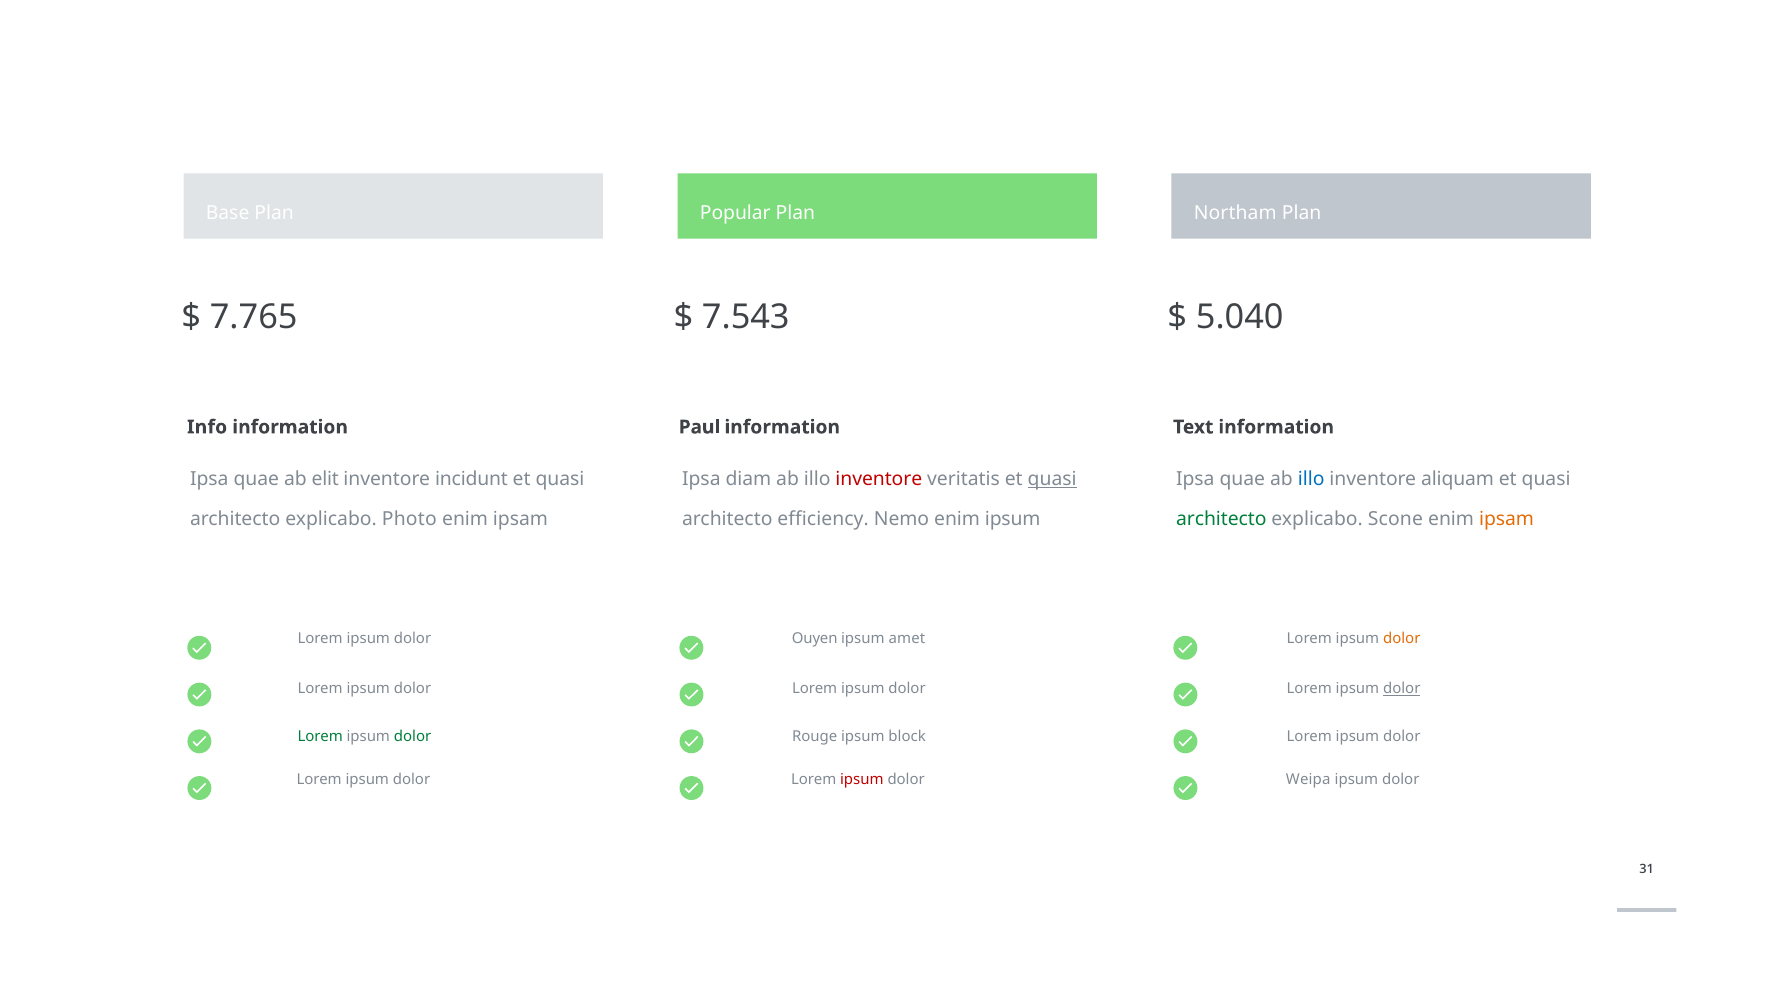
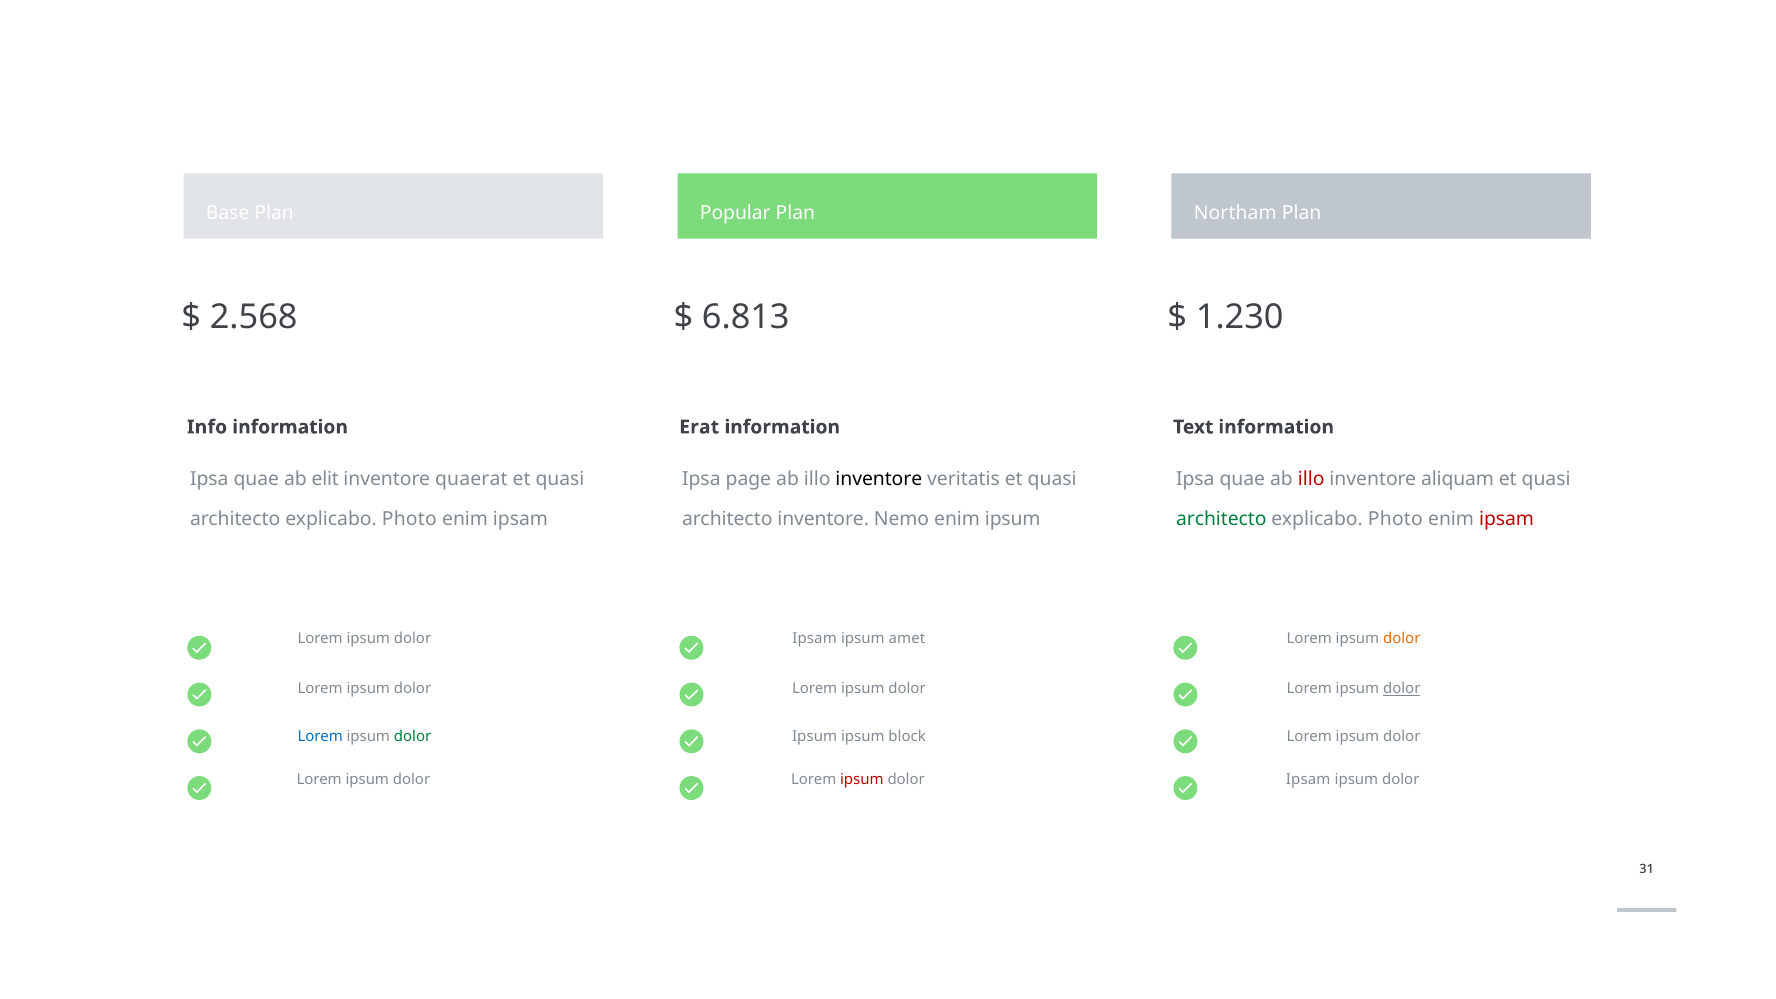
7.765: 7.765 -> 2.568
7.543: 7.543 -> 6.813
5.040: 5.040 -> 1.230
Paul: Paul -> Erat
incidunt: incidunt -> quaerat
diam: diam -> page
inventore at (879, 479) colour: red -> black
quasi at (1052, 479) underline: present -> none
illo at (1311, 479) colour: blue -> red
architecto efficiency: efficiency -> inventore
Scone at (1395, 520): Scone -> Photo
ipsam at (1507, 520) colour: orange -> red
Ouyen at (815, 639): Ouyen -> Ipsam
Lorem at (320, 736) colour: green -> blue
Rouge at (815, 736): Rouge -> Ipsum
Weipa at (1308, 779): Weipa -> Ipsam
